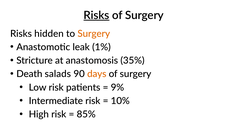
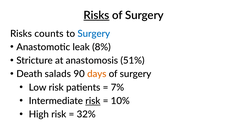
hidden: hidden -> counts
Surgery at (94, 34) colour: orange -> blue
1%: 1% -> 8%
35%: 35% -> 51%
9%: 9% -> 7%
risk at (93, 101) underline: none -> present
85%: 85% -> 32%
